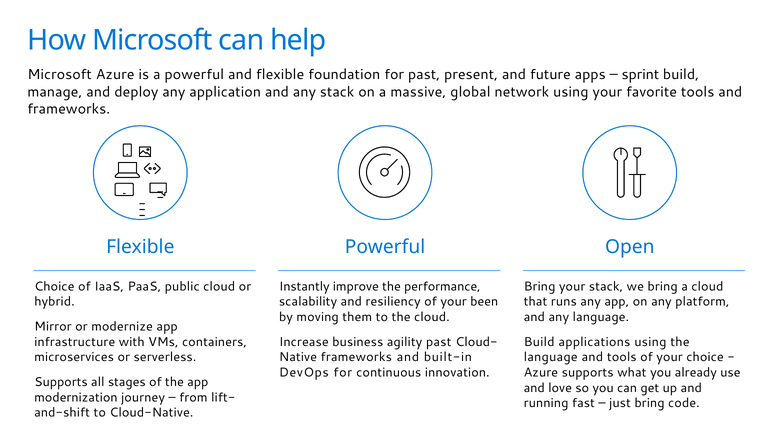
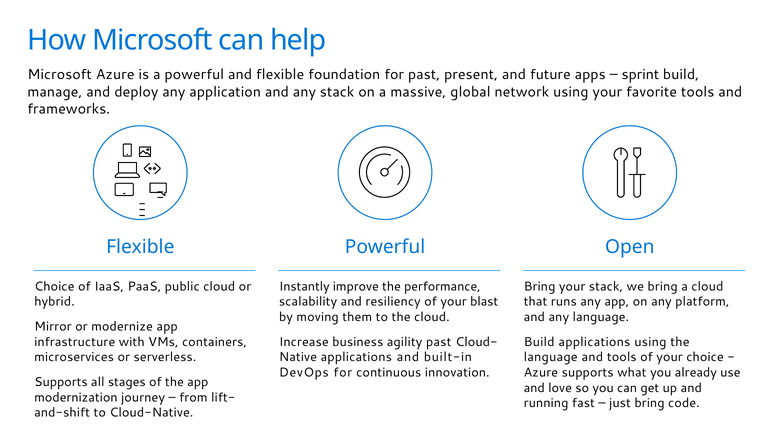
been: been -> blast
frameworks at (356, 357): frameworks -> applications
